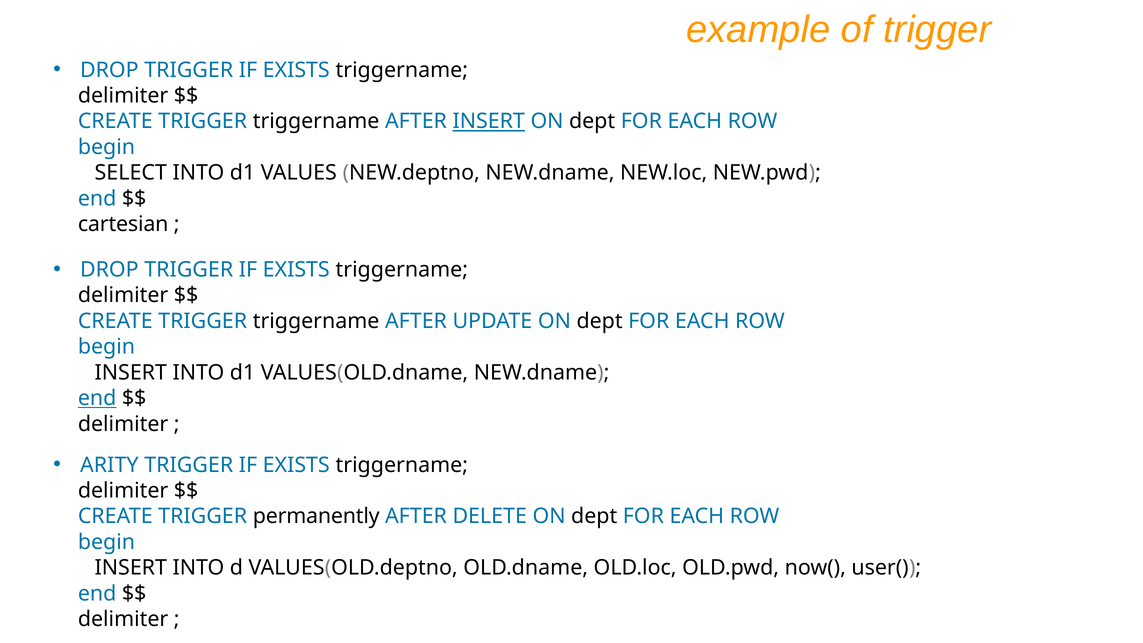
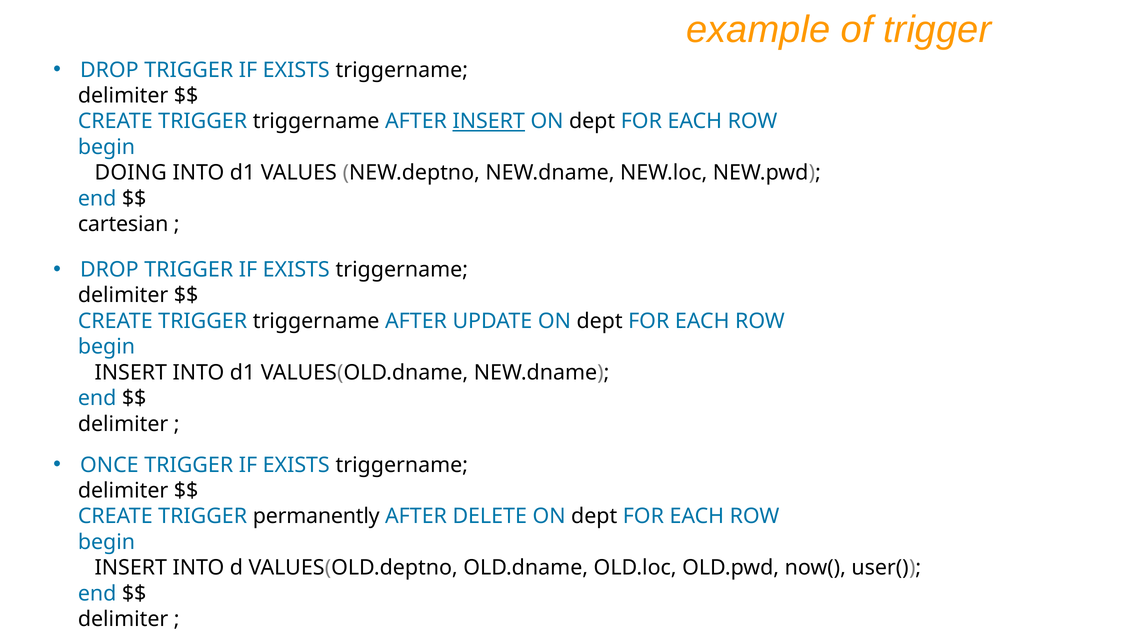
SELECT: SELECT -> DOING
end at (97, 398) underline: present -> none
ARITY: ARITY -> ONCE
